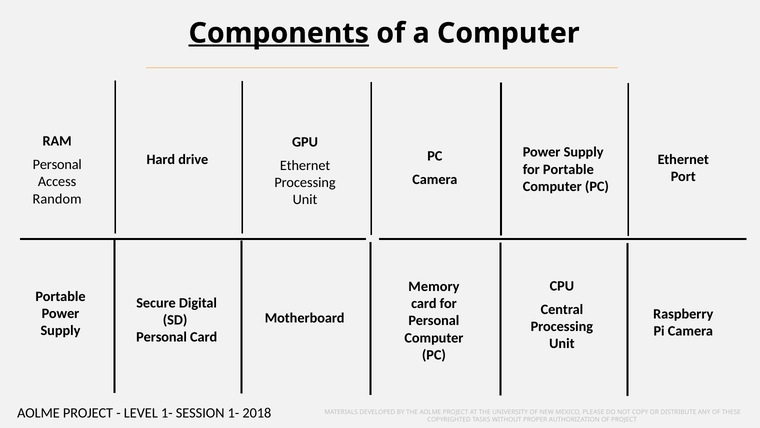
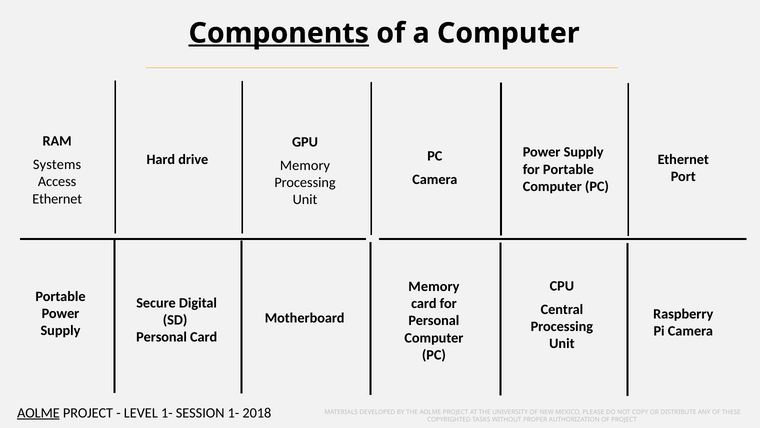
Personal at (57, 164): Personal -> Systems
Ethernet at (305, 165): Ethernet -> Memory
Random at (57, 199): Random -> Ethernet
AOLME at (38, 413) underline: none -> present
